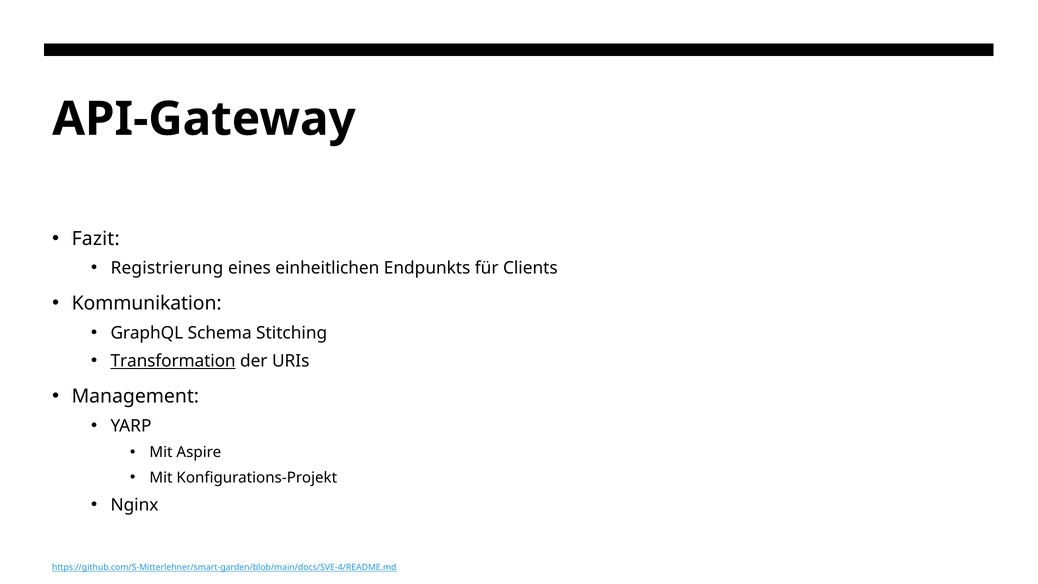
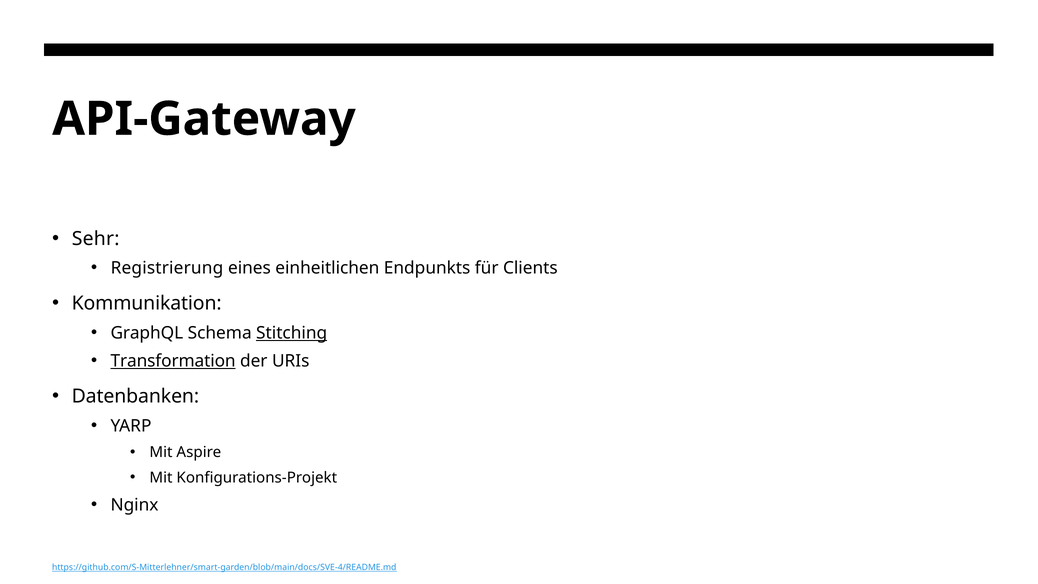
Fazit: Fazit -> Sehr
Stitching underline: none -> present
Management: Management -> Datenbanken
